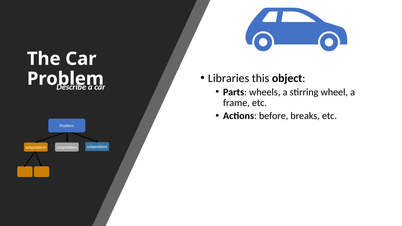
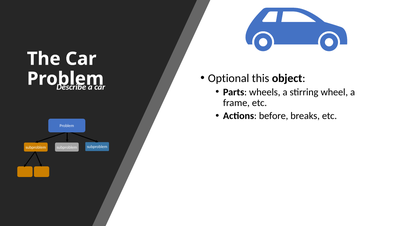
Libraries: Libraries -> Optional
